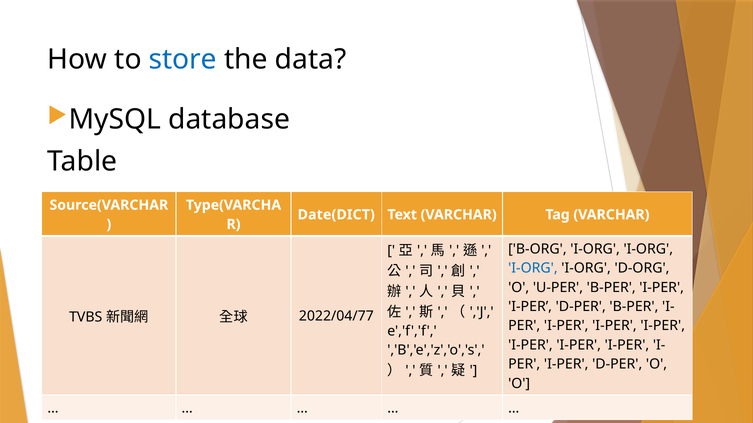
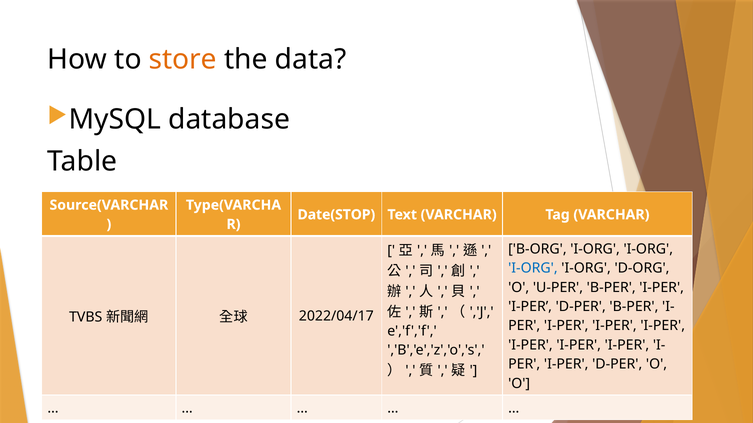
store colour: blue -> orange
Date(DICT: Date(DICT -> Date(STOP
2022/04/77: 2022/04/77 -> 2022/04/17
